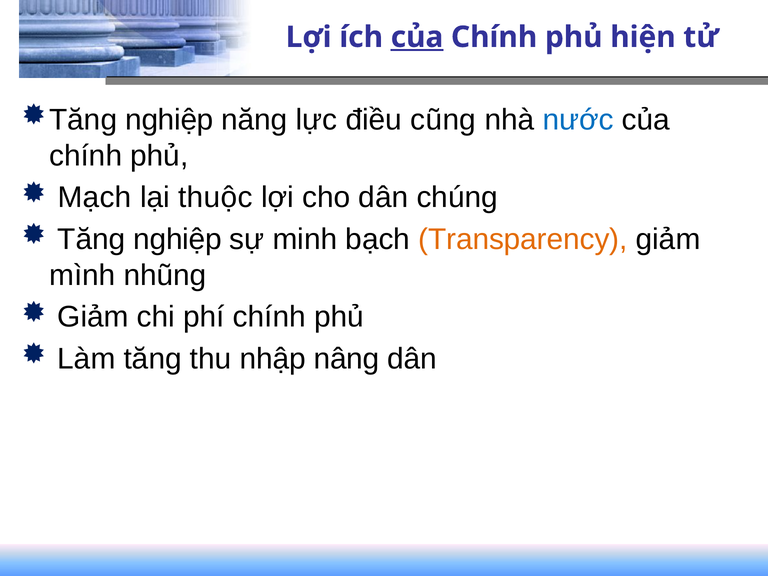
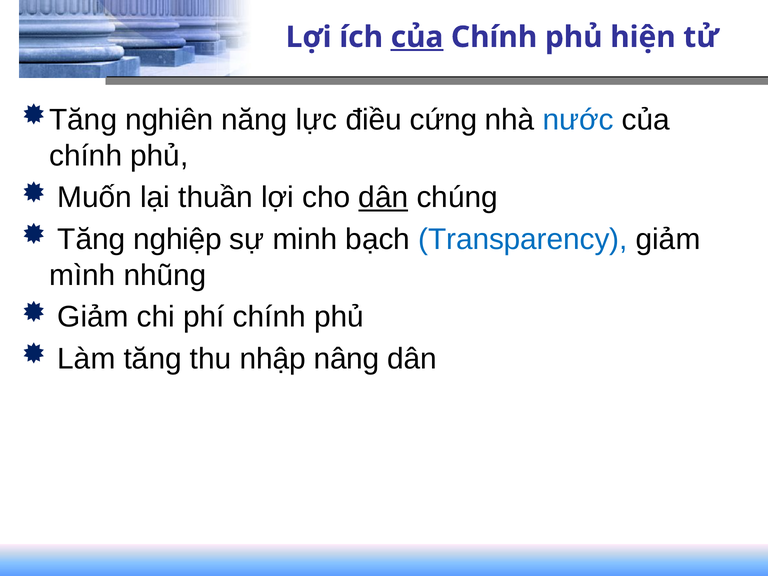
nghiệp at (169, 120): nghiệp -> nghiên
cũng: cũng -> cứng
Mạch: Mạch -> Muốn
thuộc: thuộc -> thuần
dân at (383, 198) underline: none -> present
Transparency colour: orange -> blue
